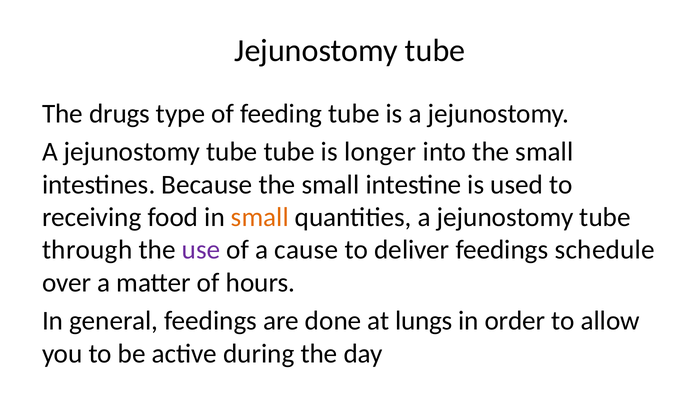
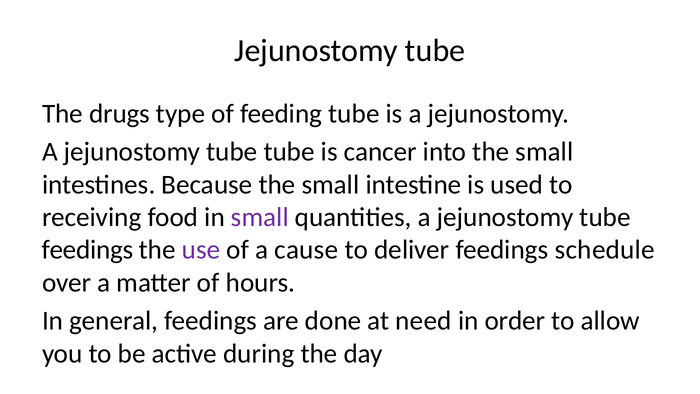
longer: longer -> cancer
small at (260, 217) colour: orange -> purple
through at (87, 250): through -> feedings
lungs: lungs -> need
